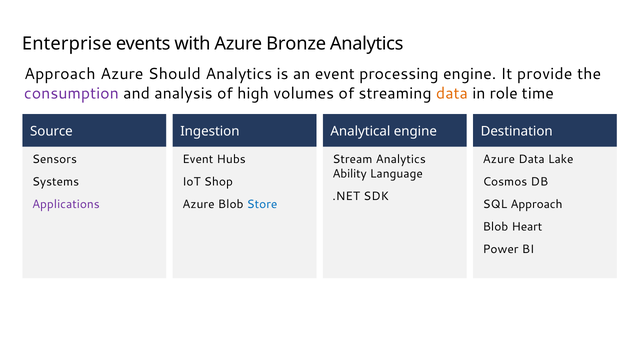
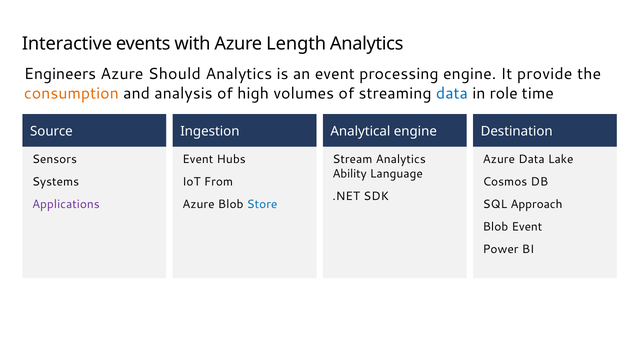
Enterprise: Enterprise -> Interactive
Bronze: Bronze -> Length
Approach at (60, 74): Approach -> Engineers
consumption colour: purple -> orange
data at (452, 93) colour: orange -> blue
Shop: Shop -> From
Blob Heart: Heart -> Event
